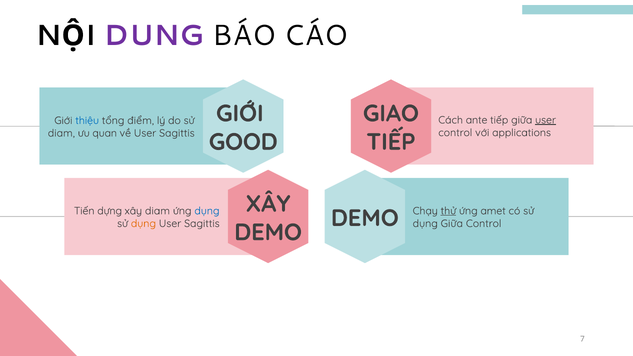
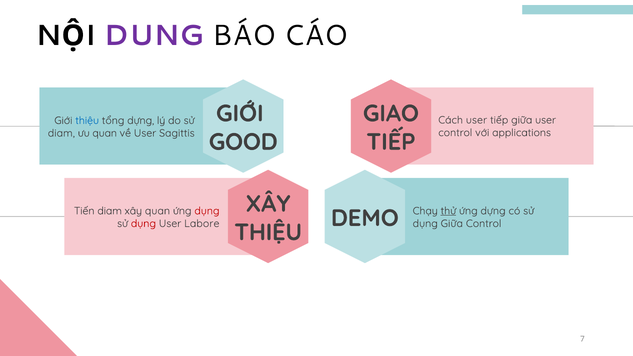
Cách ante: ante -> user
user at (546, 120) underline: present -> none
tổng điểm: điểm -> dựng
Tiến dựng: dựng -> diam
xây diam: diam -> quan
dụng at (207, 211) colour: blue -> red
ứng amet: amet -> dựng
dụng at (143, 224) colour: orange -> red
Sagittis at (202, 224): Sagittis -> Labore
DEMO at (268, 232): DEMO -> THIỆU
